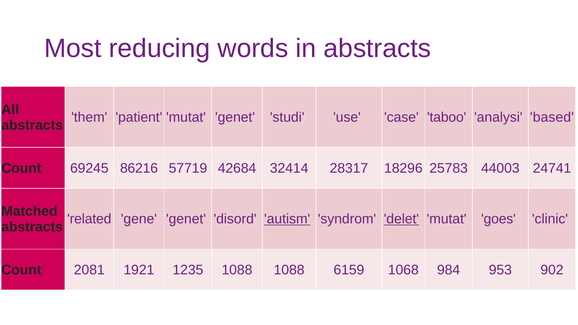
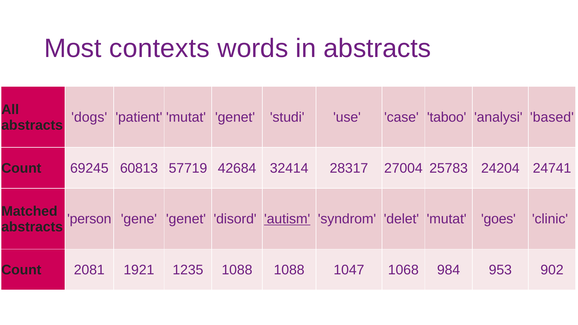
reducing: reducing -> contexts
them: them -> dogs
86216: 86216 -> 60813
18296: 18296 -> 27004
44003: 44003 -> 24204
related: related -> person
delet underline: present -> none
6159: 6159 -> 1047
